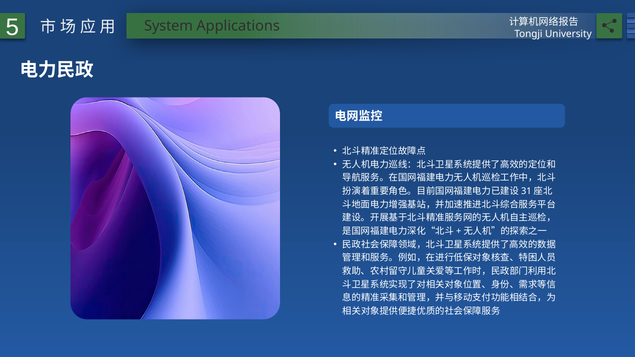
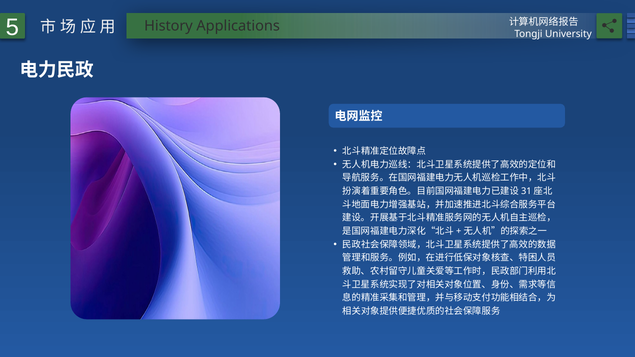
System: System -> History
